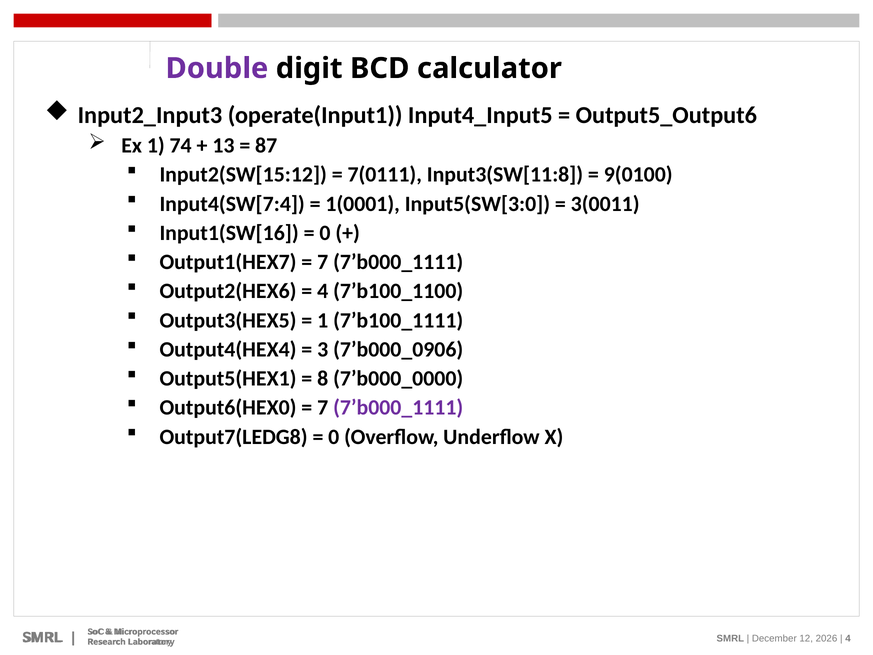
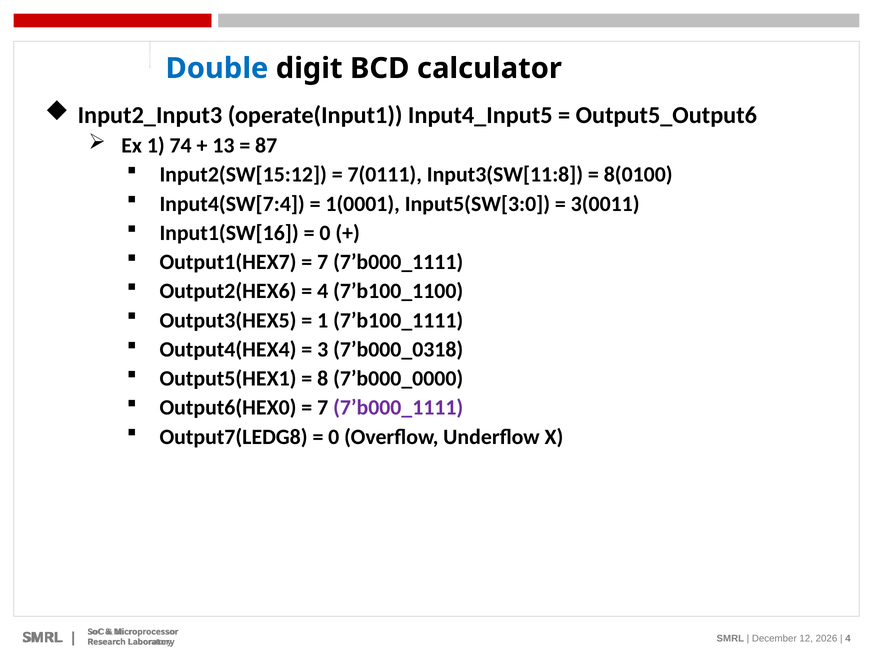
Double colour: purple -> blue
9(0100: 9(0100 -> 8(0100
7’b000_0906: 7’b000_0906 -> 7’b000_0318
